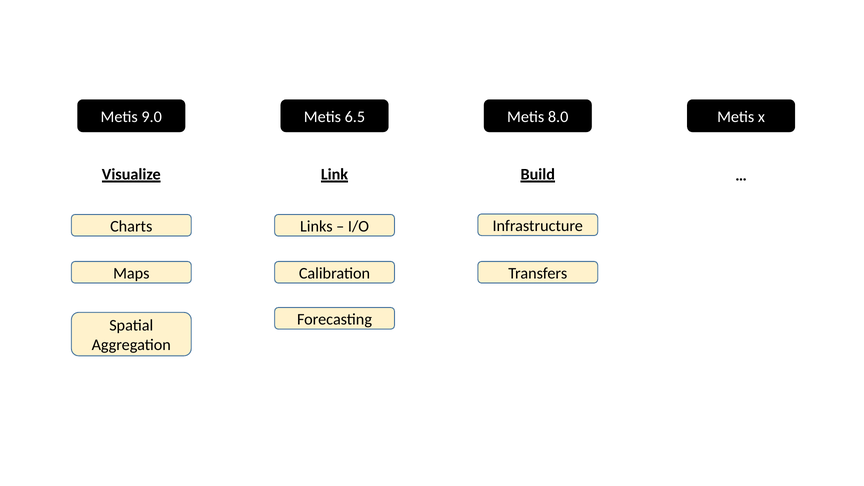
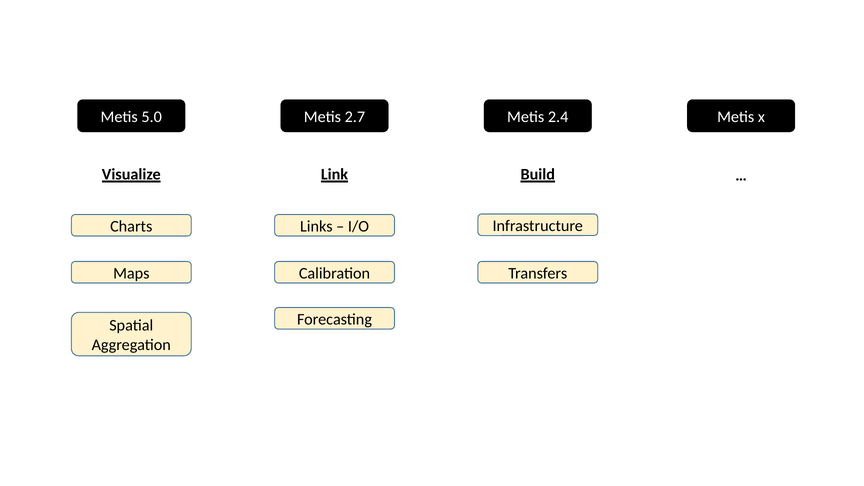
9.0: 9.0 -> 5.0
6.5: 6.5 -> 2.7
8.0: 8.0 -> 2.4
